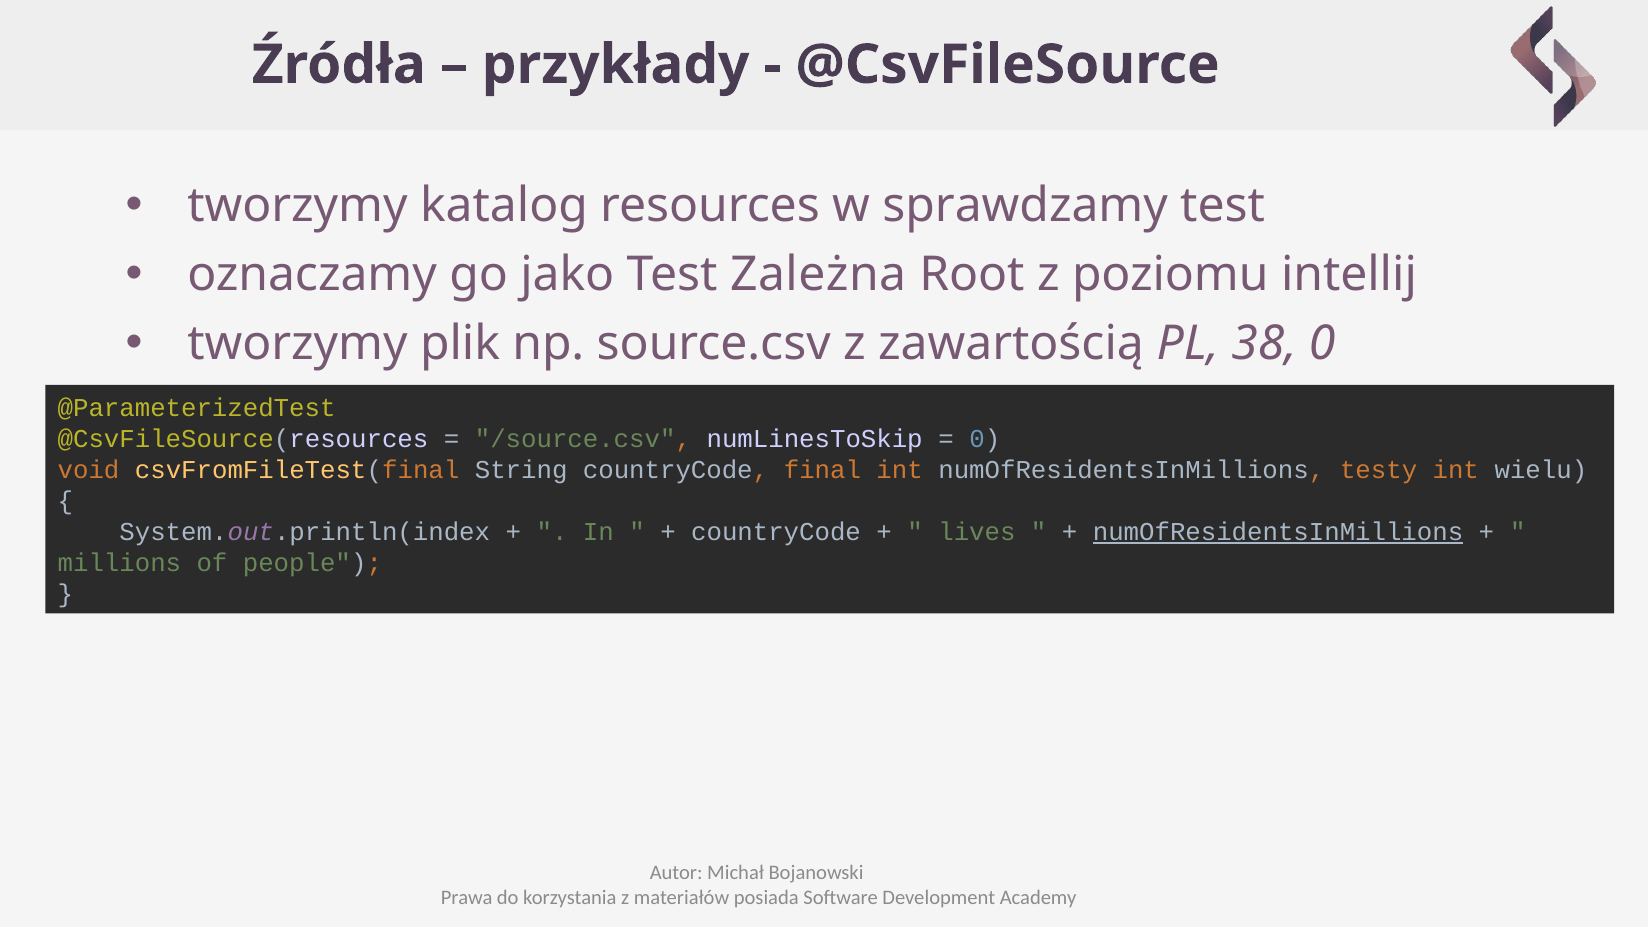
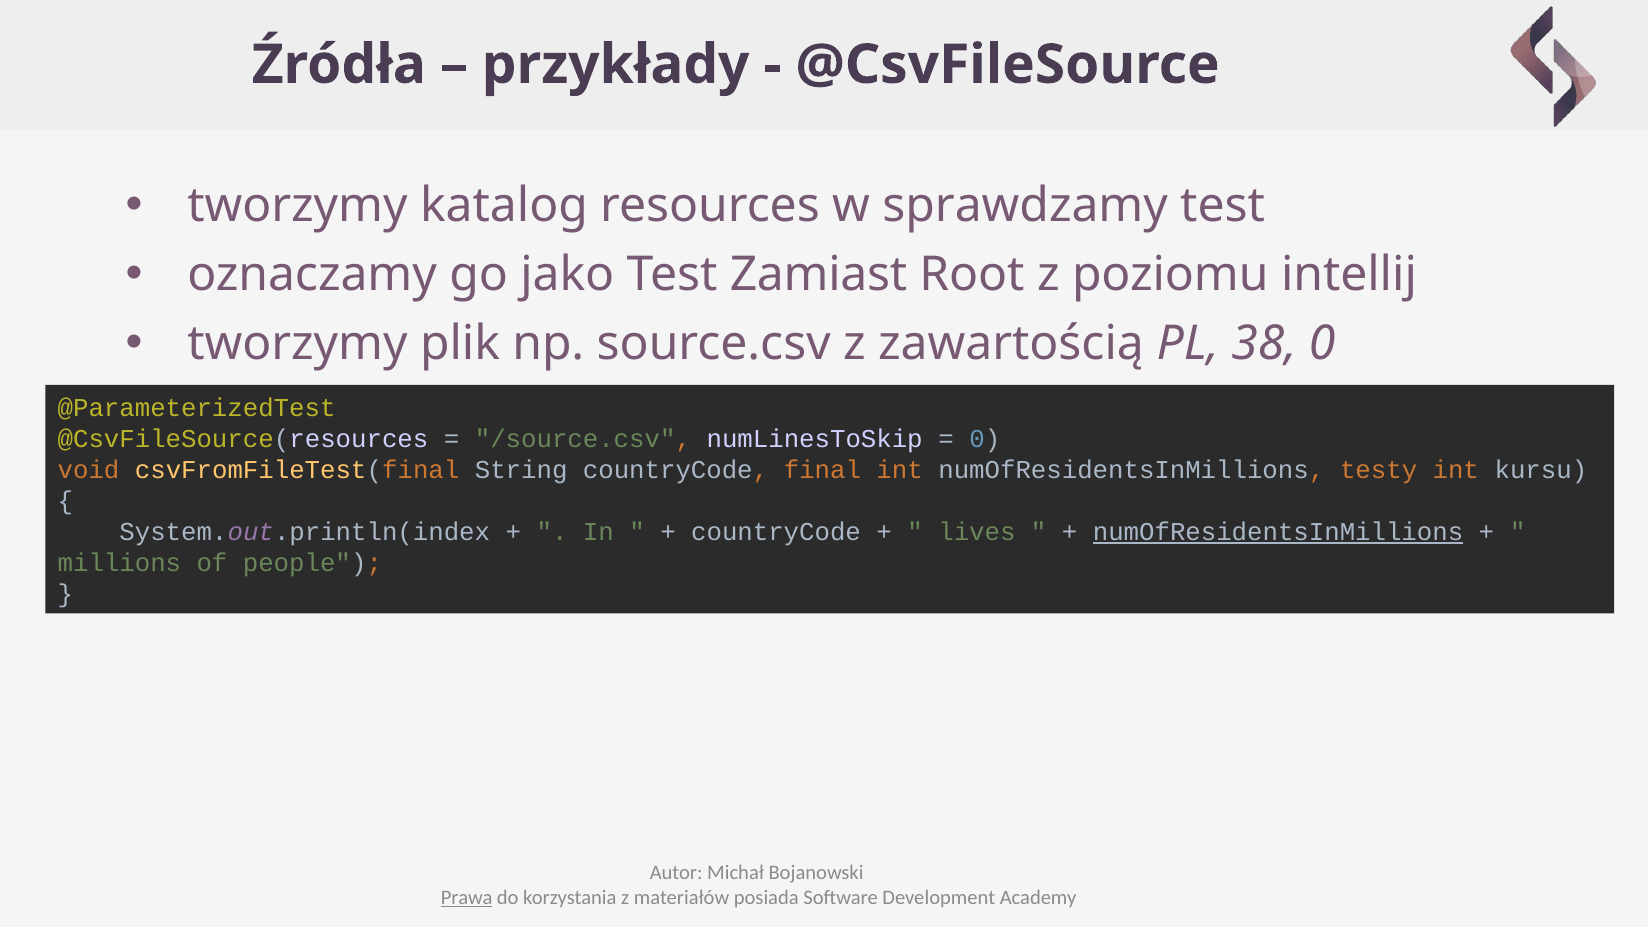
Zależna: Zależna -> Zamiast
wielu: wielu -> kursu
Prawa underline: none -> present
